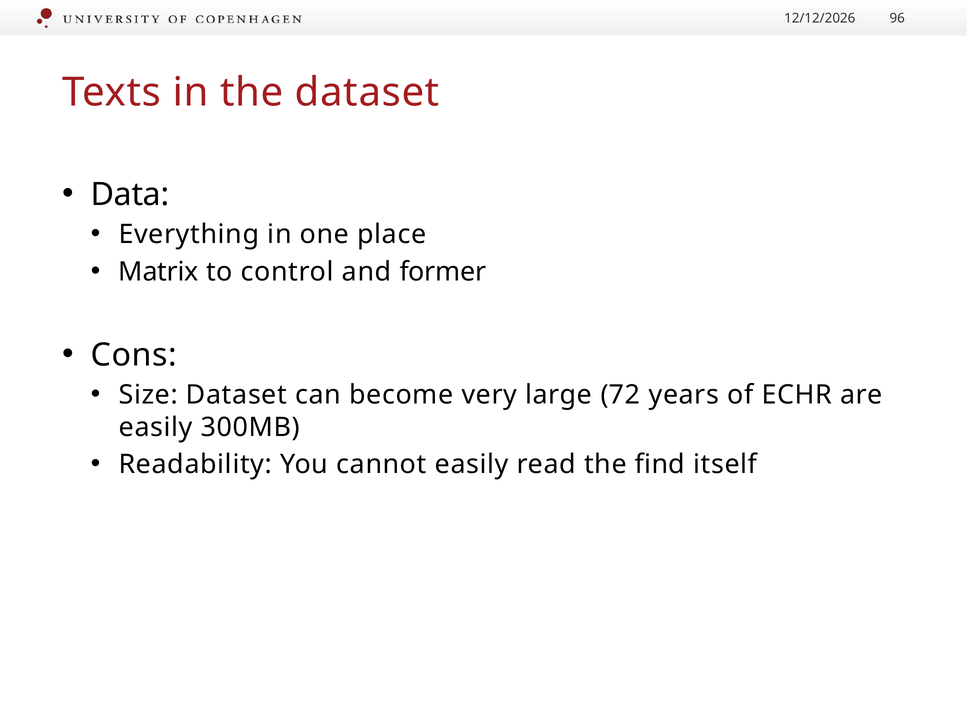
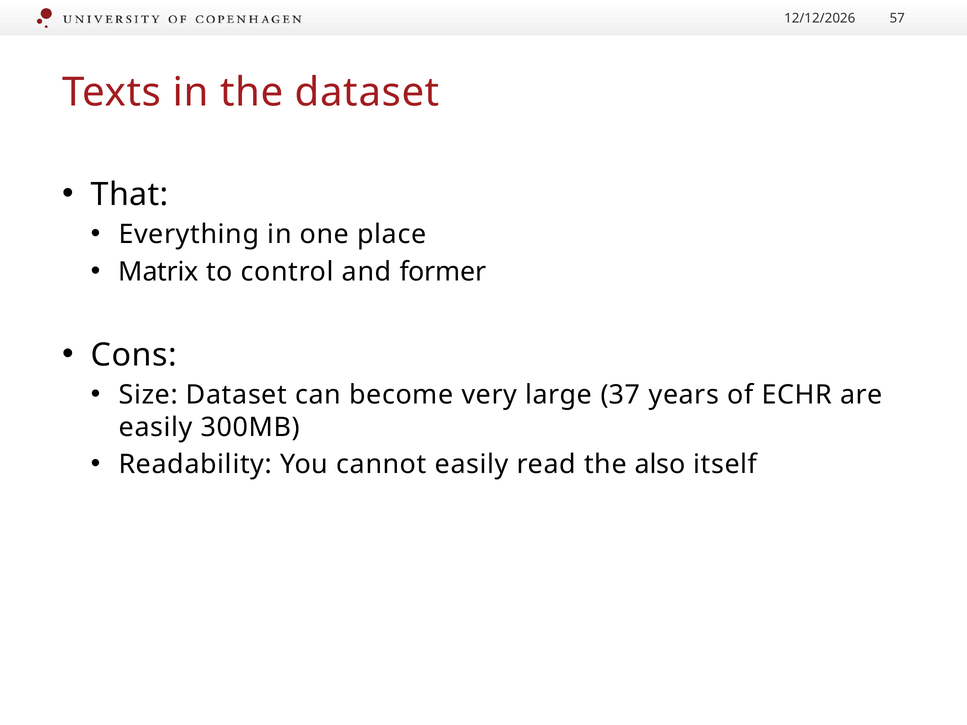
96: 96 -> 57
Data: Data -> That
72: 72 -> 37
find: find -> also
